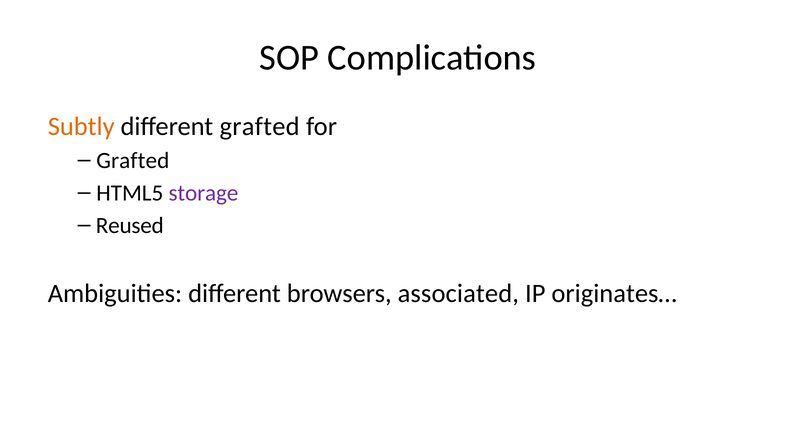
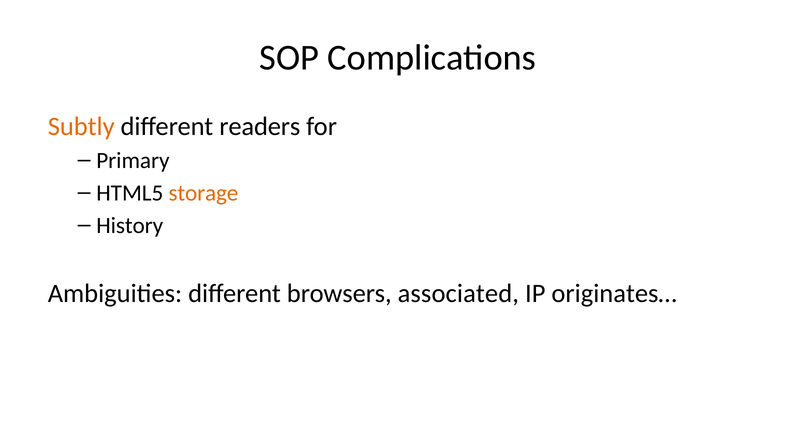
different grafted: grafted -> readers
Grafted at (133, 160): Grafted -> Primary
storage colour: purple -> orange
Reused: Reused -> History
